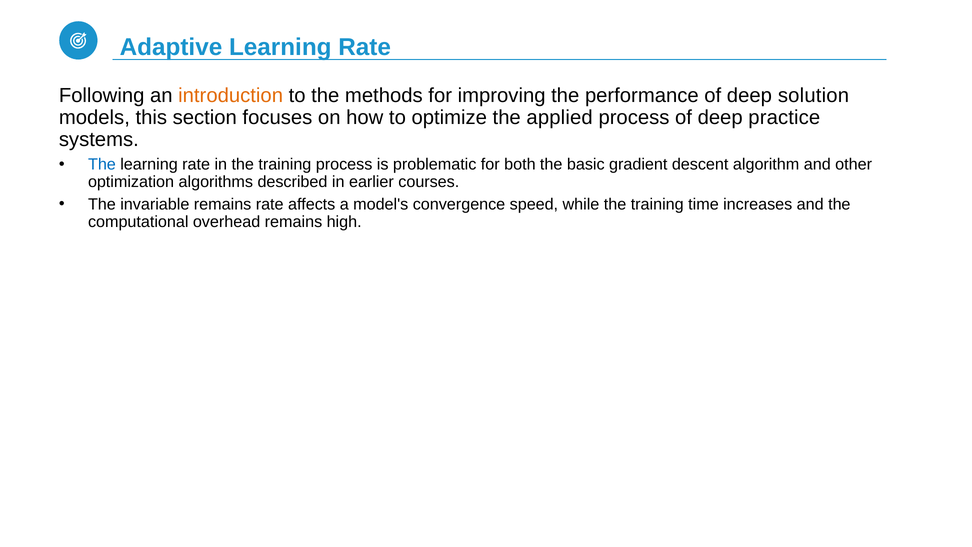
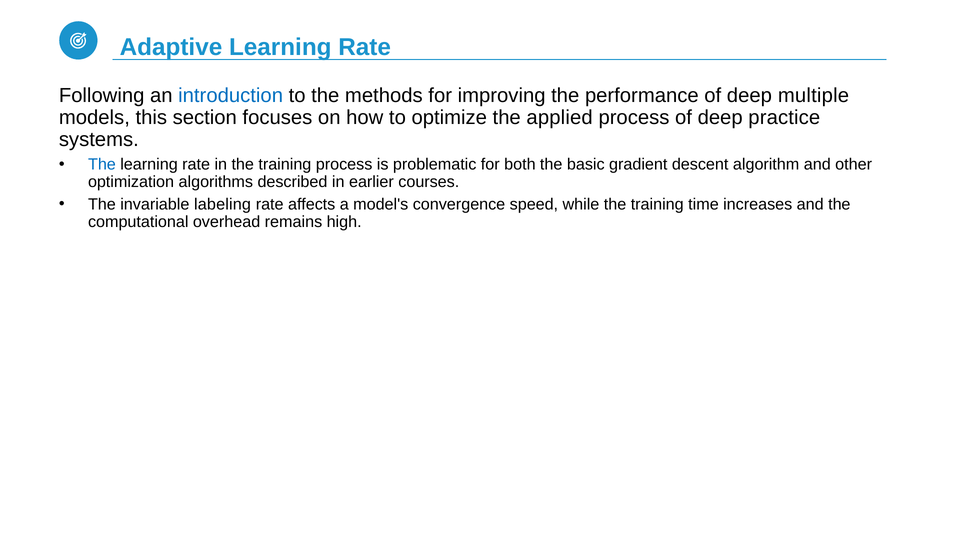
introduction colour: orange -> blue
solution: solution -> multiple
invariable remains: remains -> labeling
